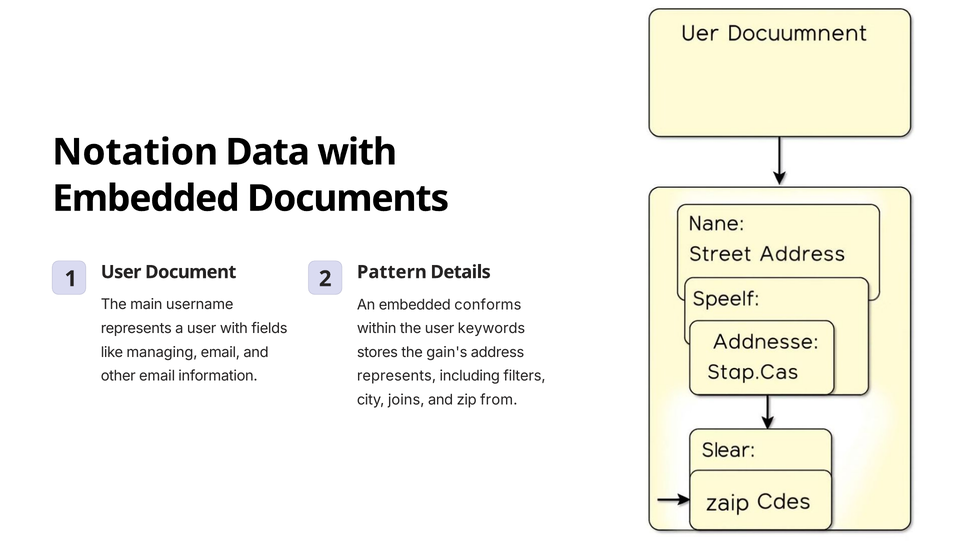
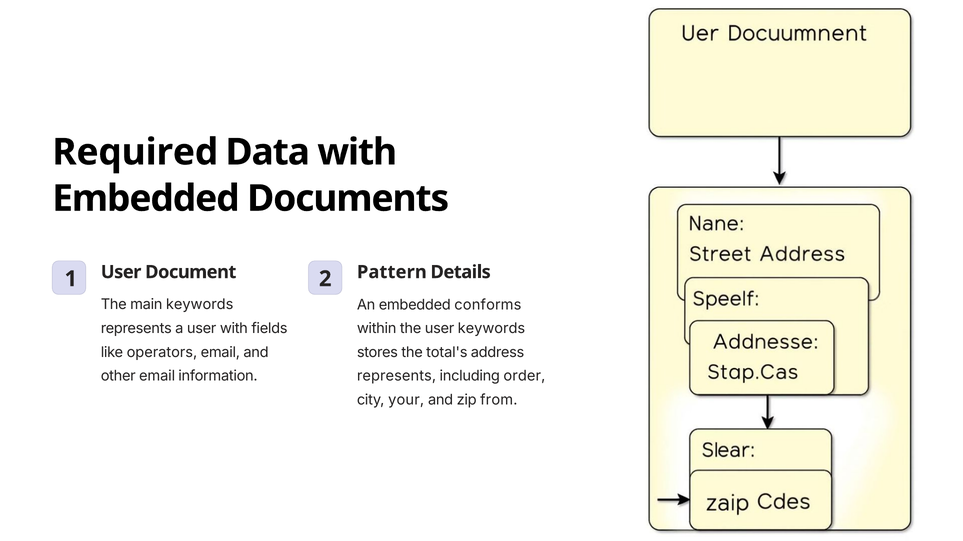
Notation: Notation -> Required
main username: username -> keywords
managing: managing -> operators
gain's: gain's -> total's
filters: filters -> order
joins: joins -> your
